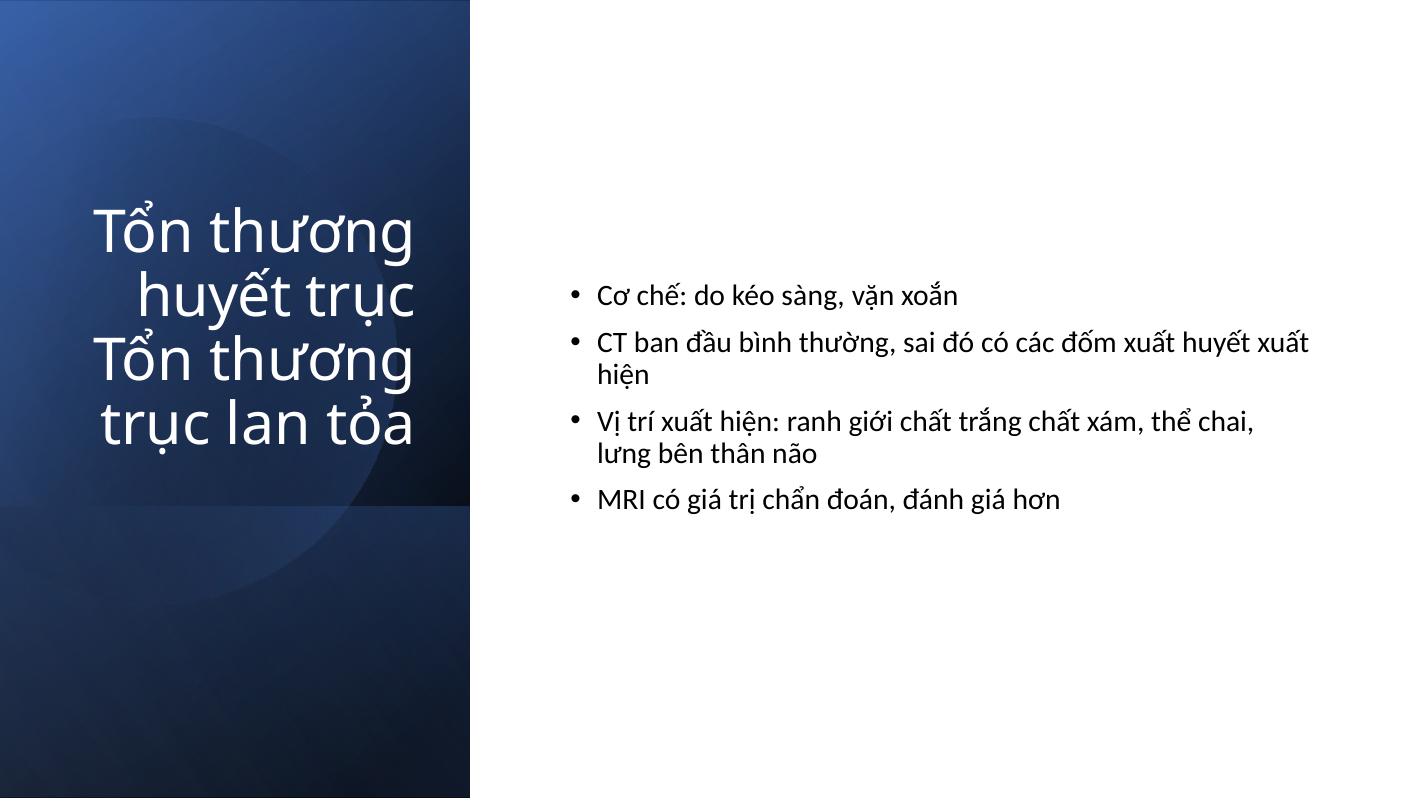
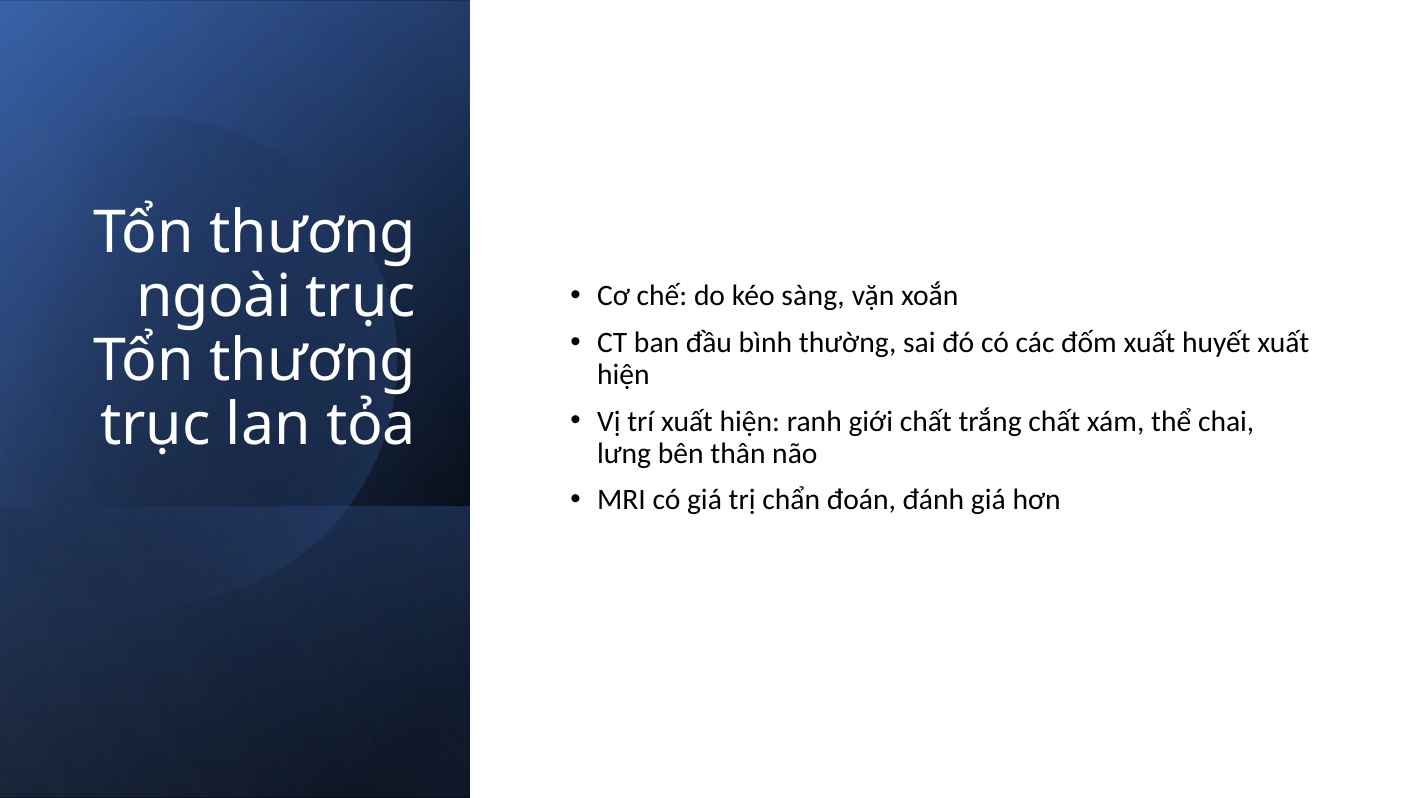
huyết at (214, 297): huyết -> ngoài
